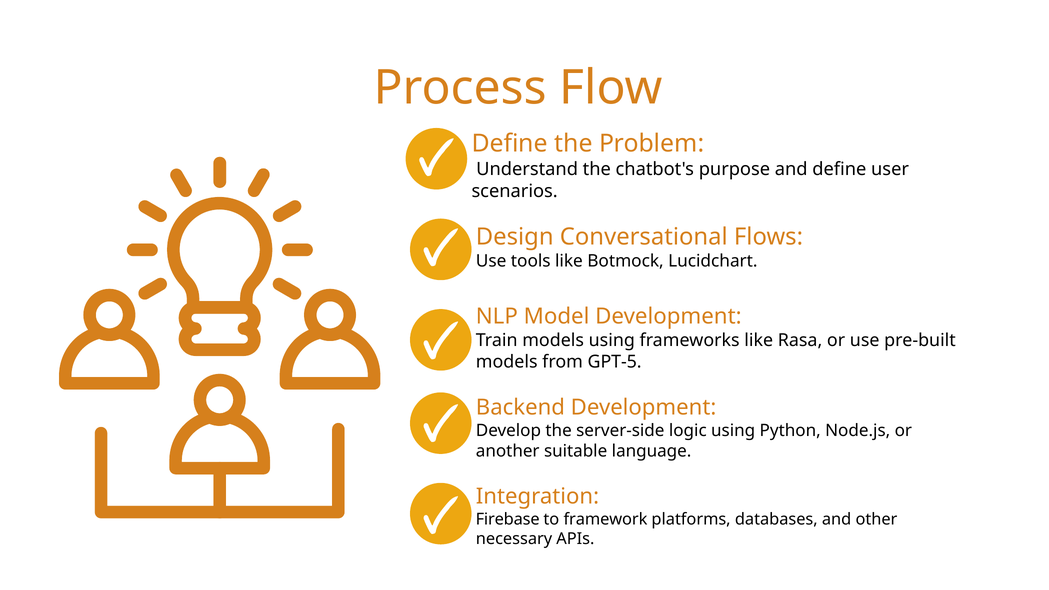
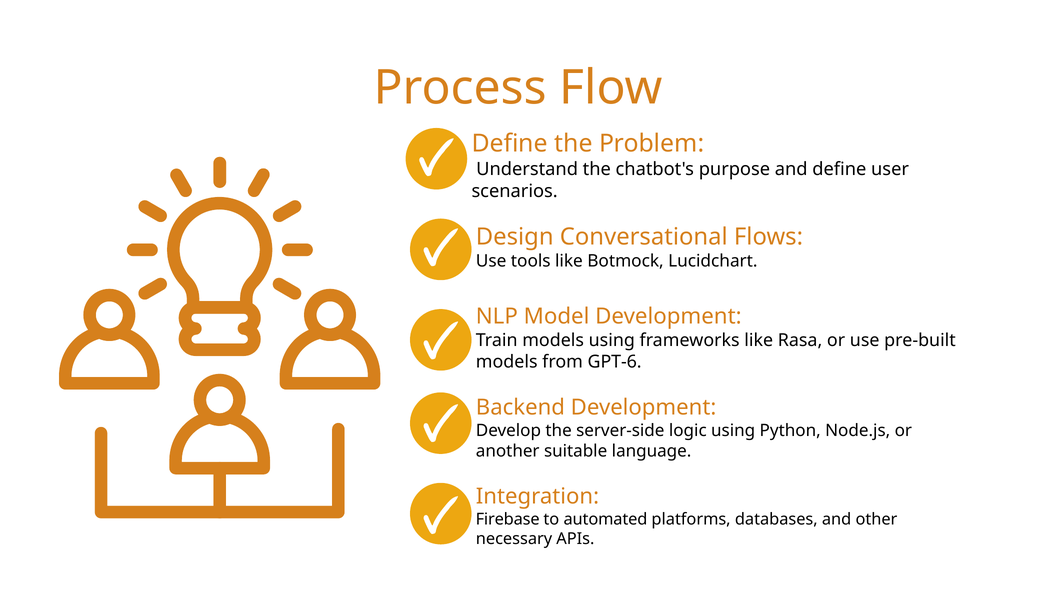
GPT-5: GPT-5 -> GPT-6
framework: framework -> automated
